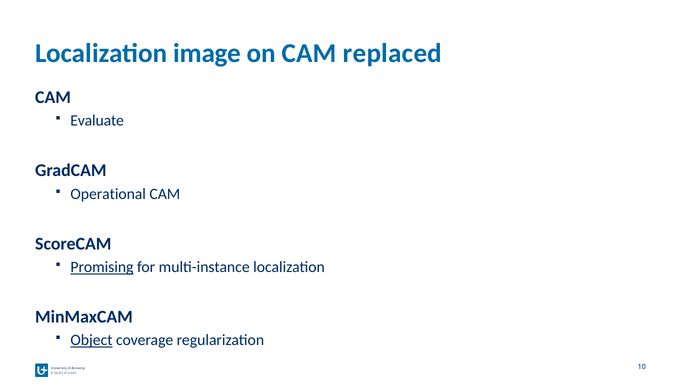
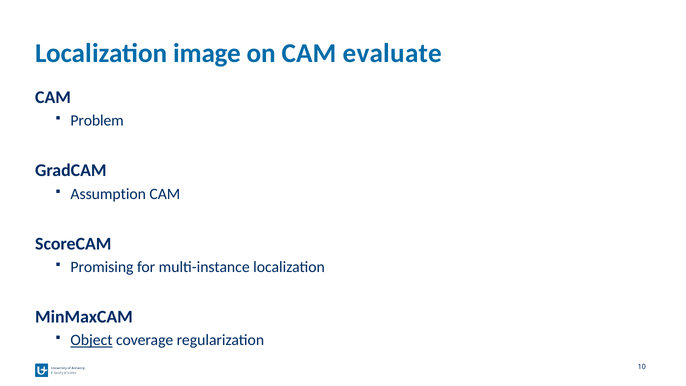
replaced: replaced -> evaluate
Evaluate: Evaluate -> Problem
Operational: Operational -> Assumption
Promising underline: present -> none
